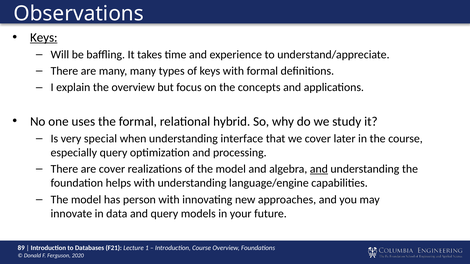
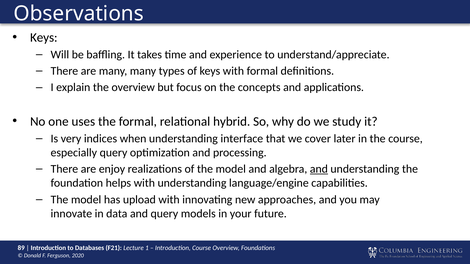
Keys at (44, 38) underline: present -> none
special: special -> indices
are cover: cover -> enjoy
person: person -> upload
